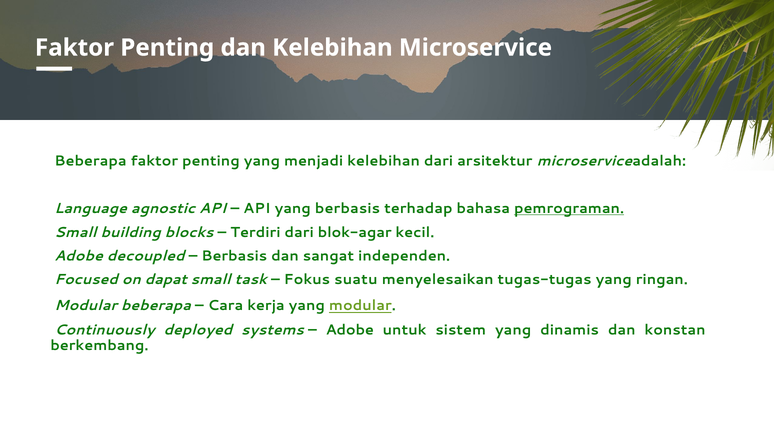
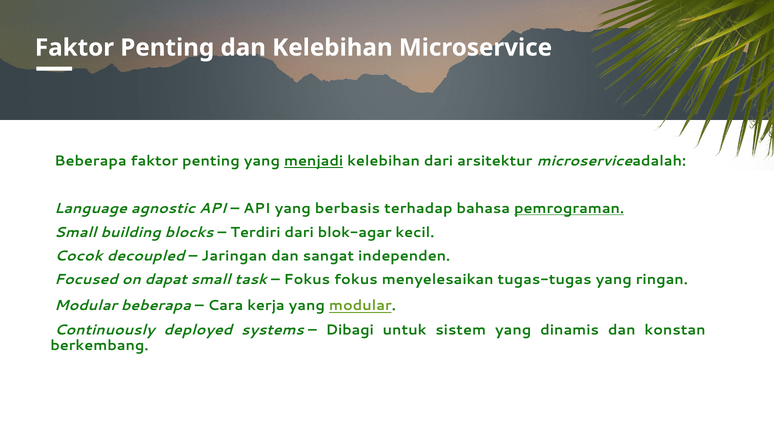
menjadi underline: none -> present
Adobe at (79, 256): Adobe -> Cocok
Berbasis at (234, 256): Berbasis -> Jaringan
Fokus suatu: suatu -> fokus
Adobe at (350, 330): Adobe -> Dibagi
